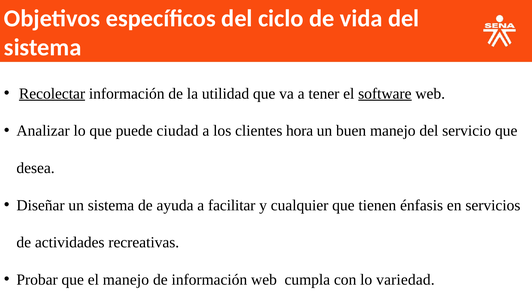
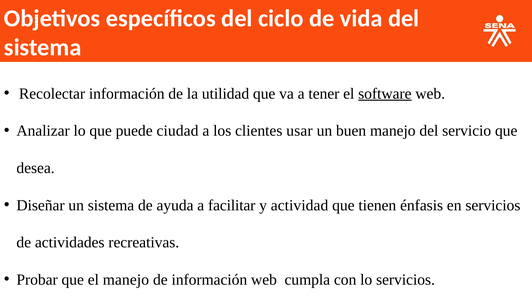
Recolectar underline: present -> none
hora: hora -> usar
cualquier: cualquier -> actividad
lo variedad: variedad -> servicios
